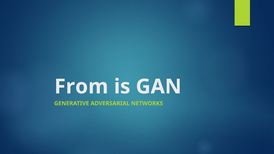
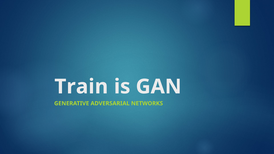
From: From -> Train
